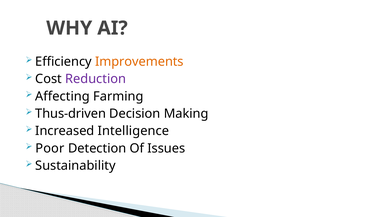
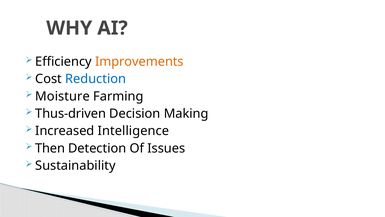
Reduction colour: purple -> blue
Affecting: Affecting -> Moisture
Poor: Poor -> Then
